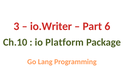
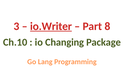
io.Writer underline: none -> present
6: 6 -> 8
Platform: Platform -> Changing
